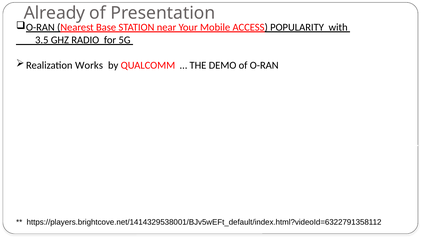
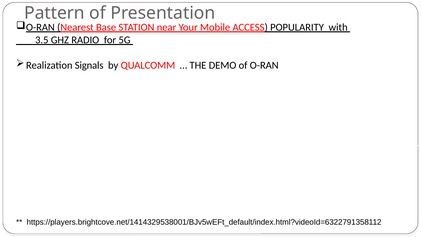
Already at (55, 13): Already -> Pattern
Realization Works: Works -> Signals
